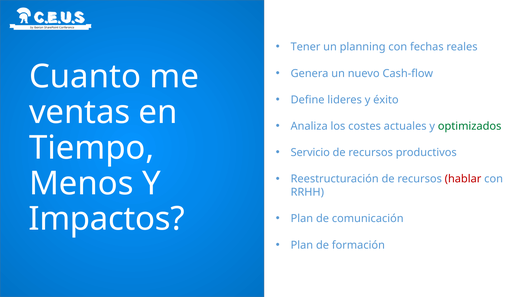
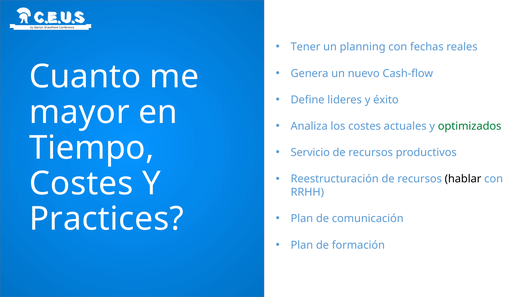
ventas: ventas -> mayor
hablar colour: red -> black
Menos at (81, 183): Menos -> Costes
Impactos: Impactos -> Practices
